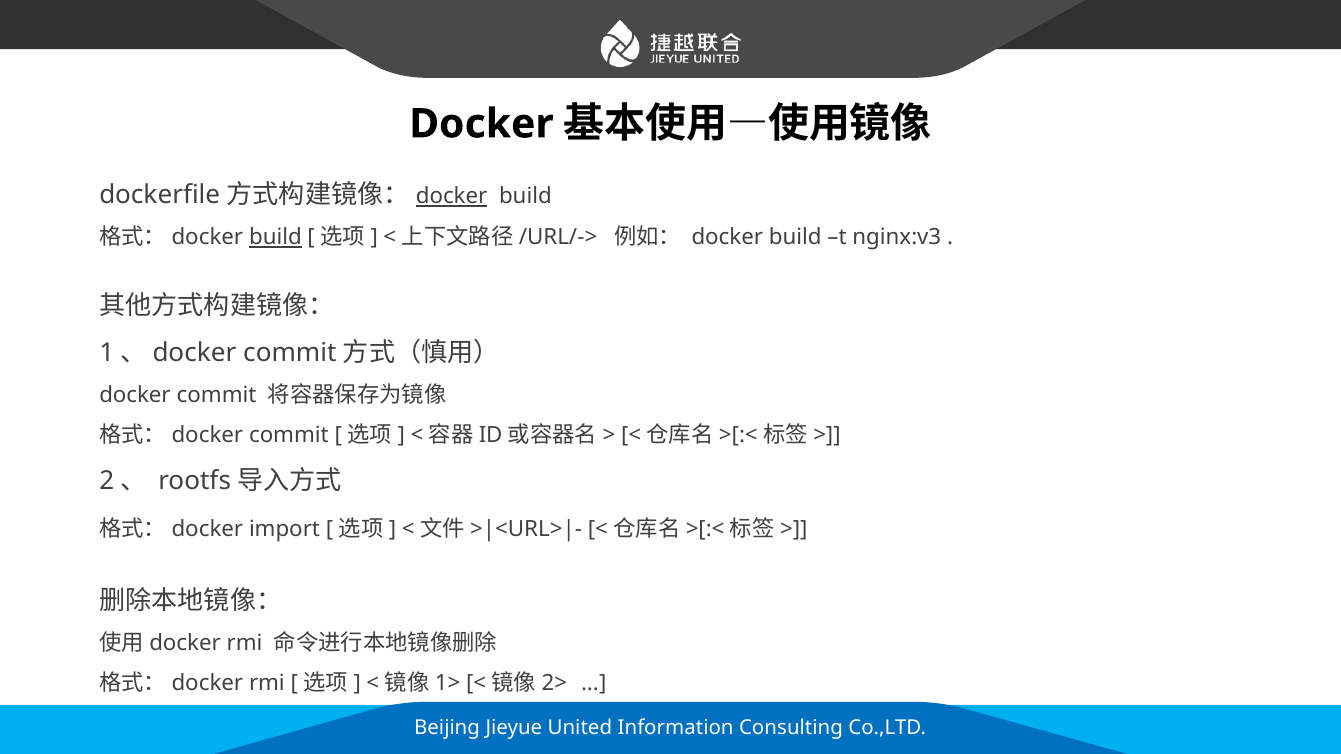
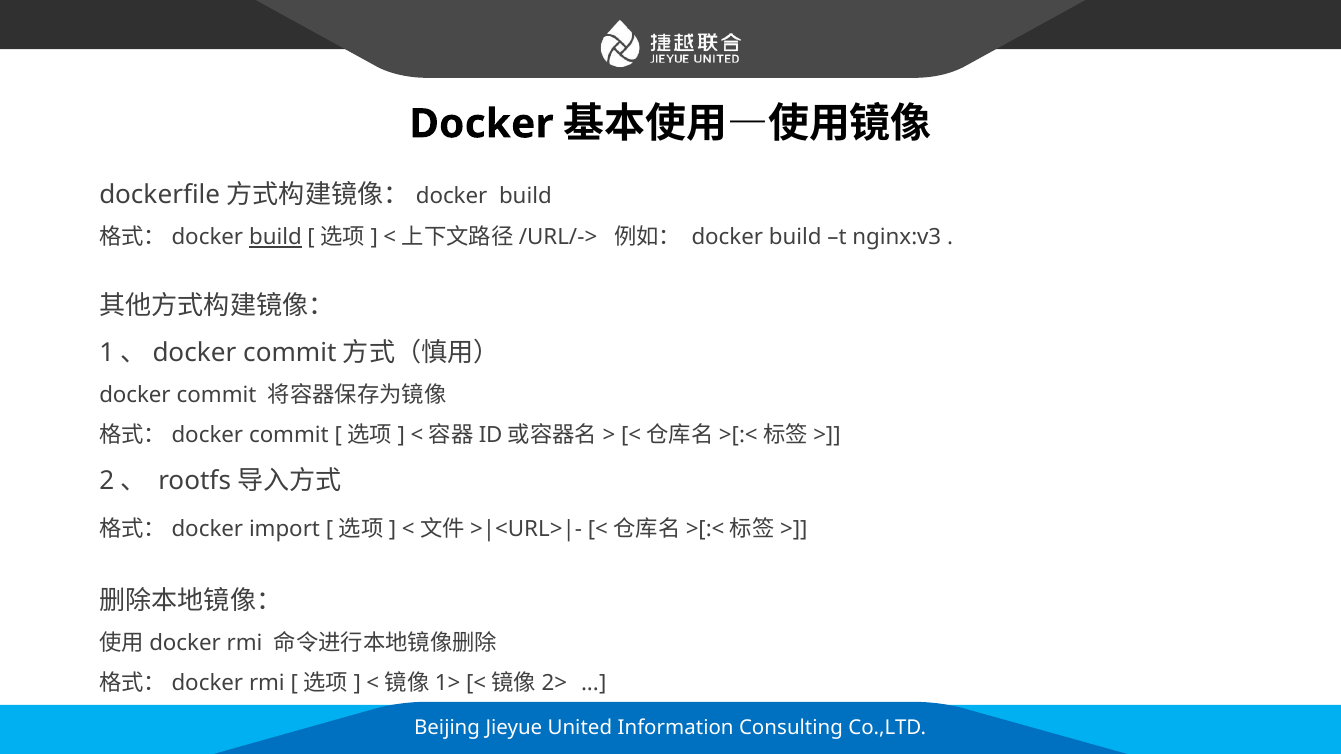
docker at (452, 196) underline: present -> none
